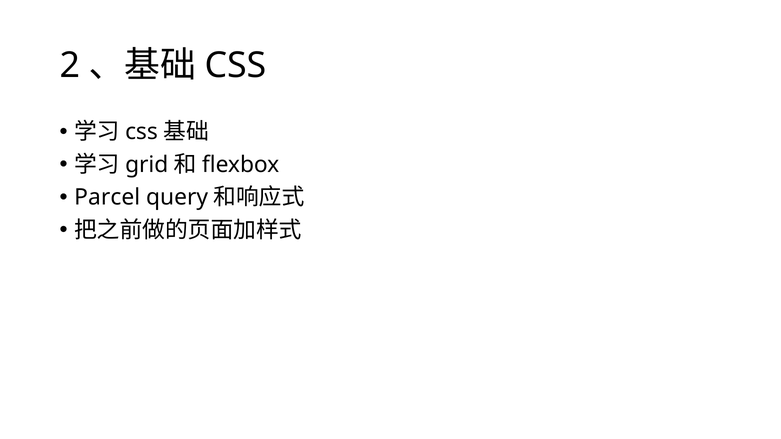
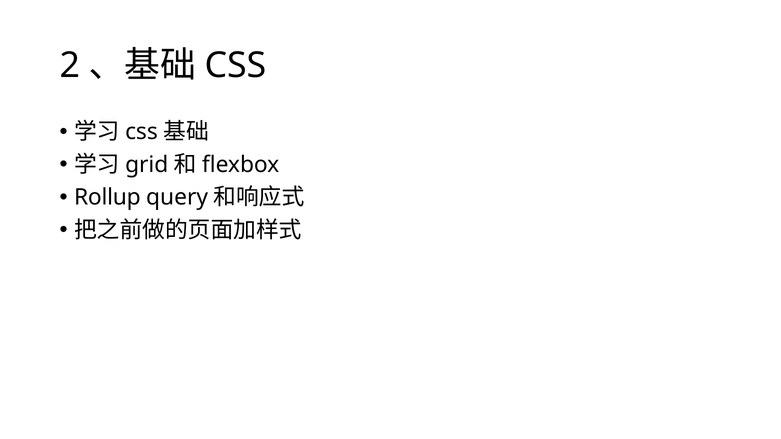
Parcel: Parcel -> Rollup
